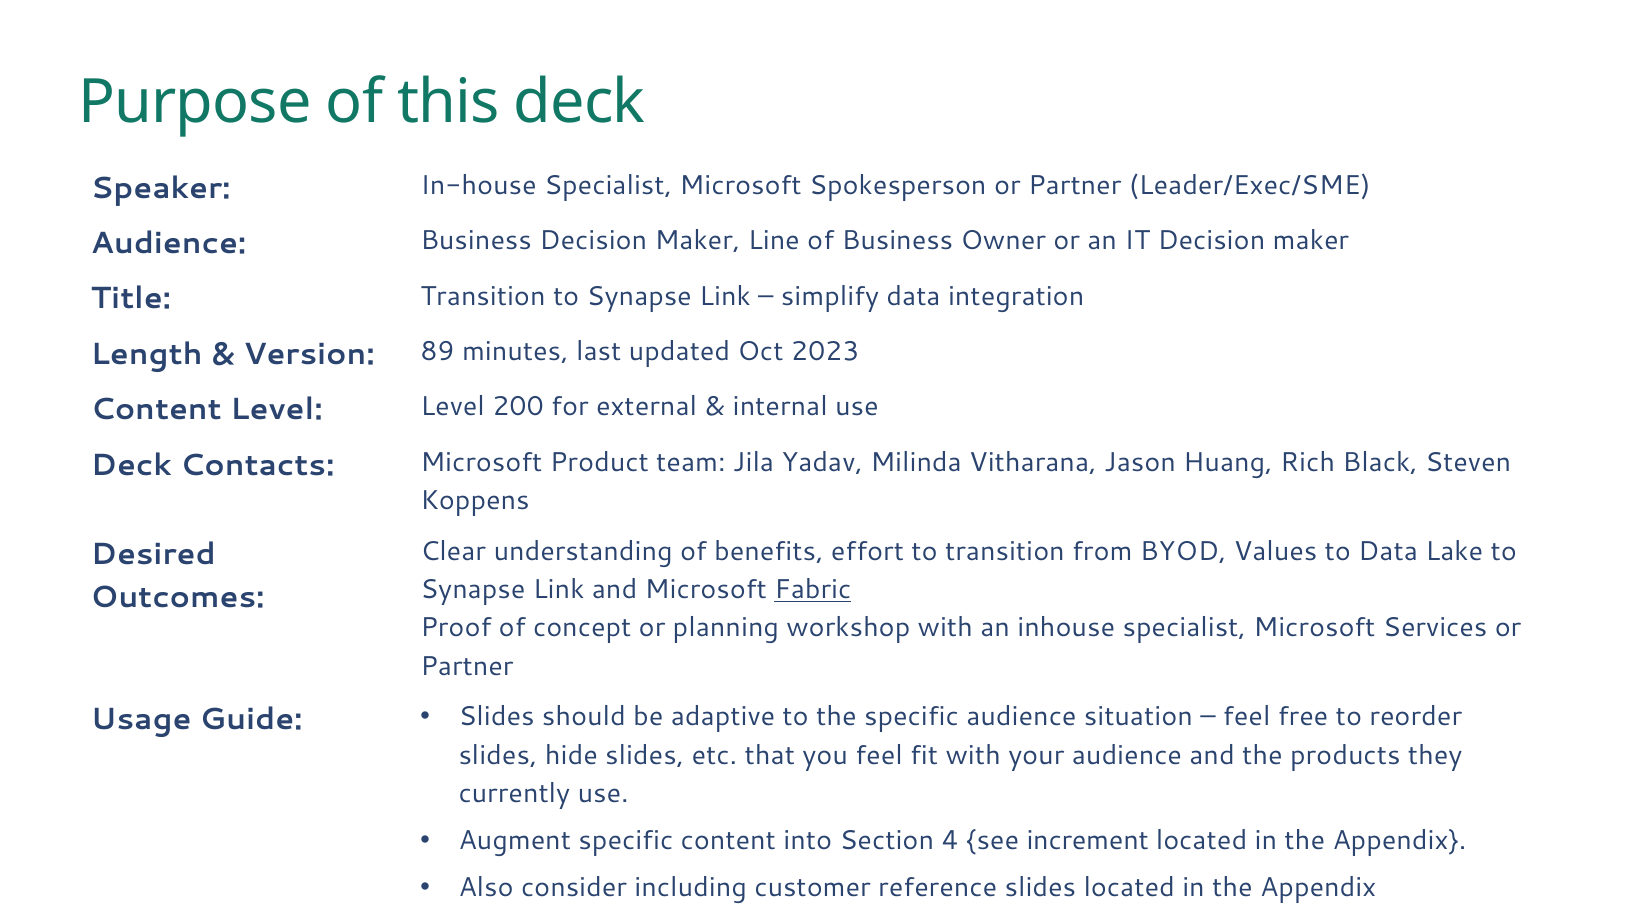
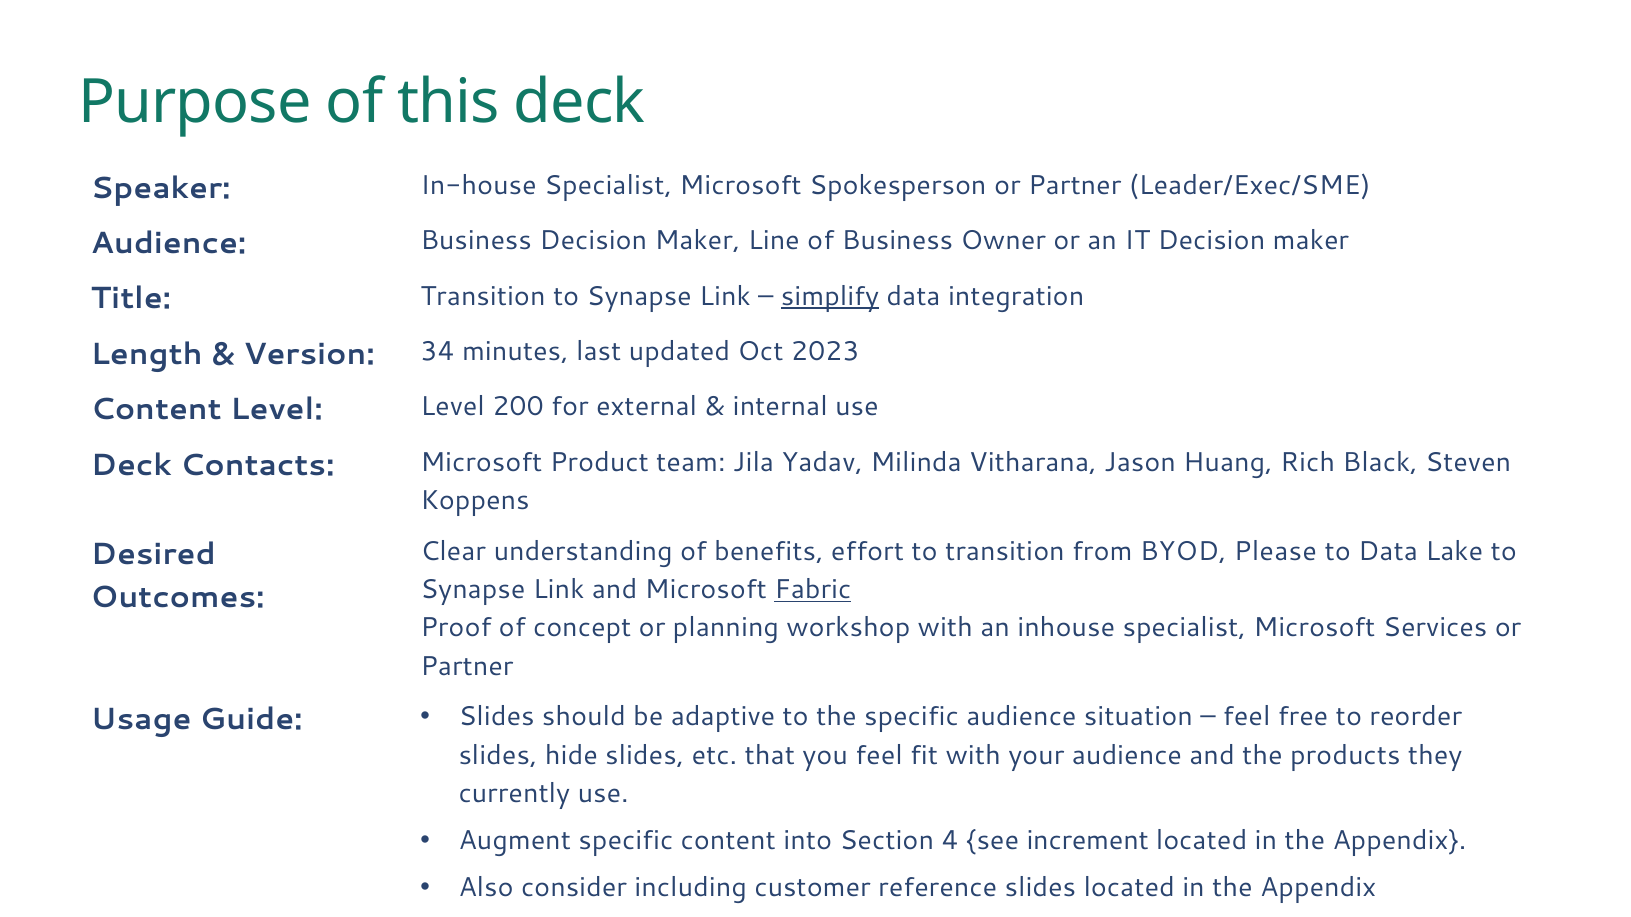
simplify underline: none -> present
89: 89 -> 34
BYOD Values: Values -> Please
